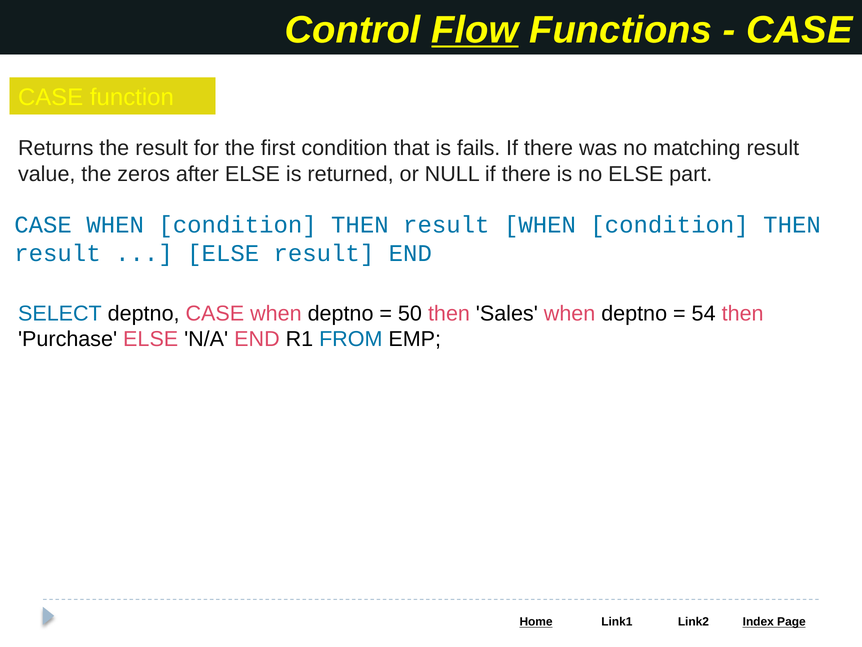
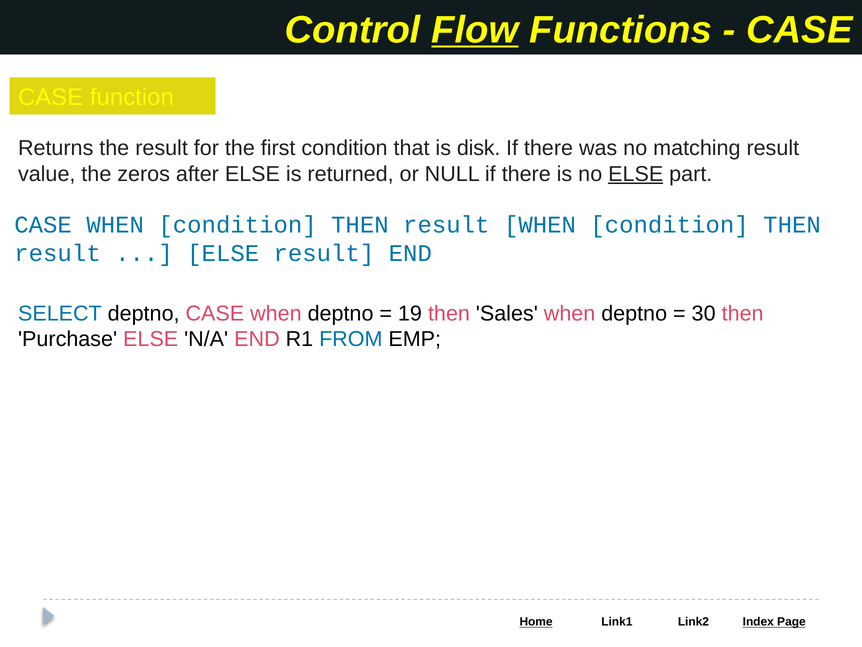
fails: fails -> disk
ELSE at (636, 174) underline: none -> present
50: 50 -> 19
54: 54 -> 30
